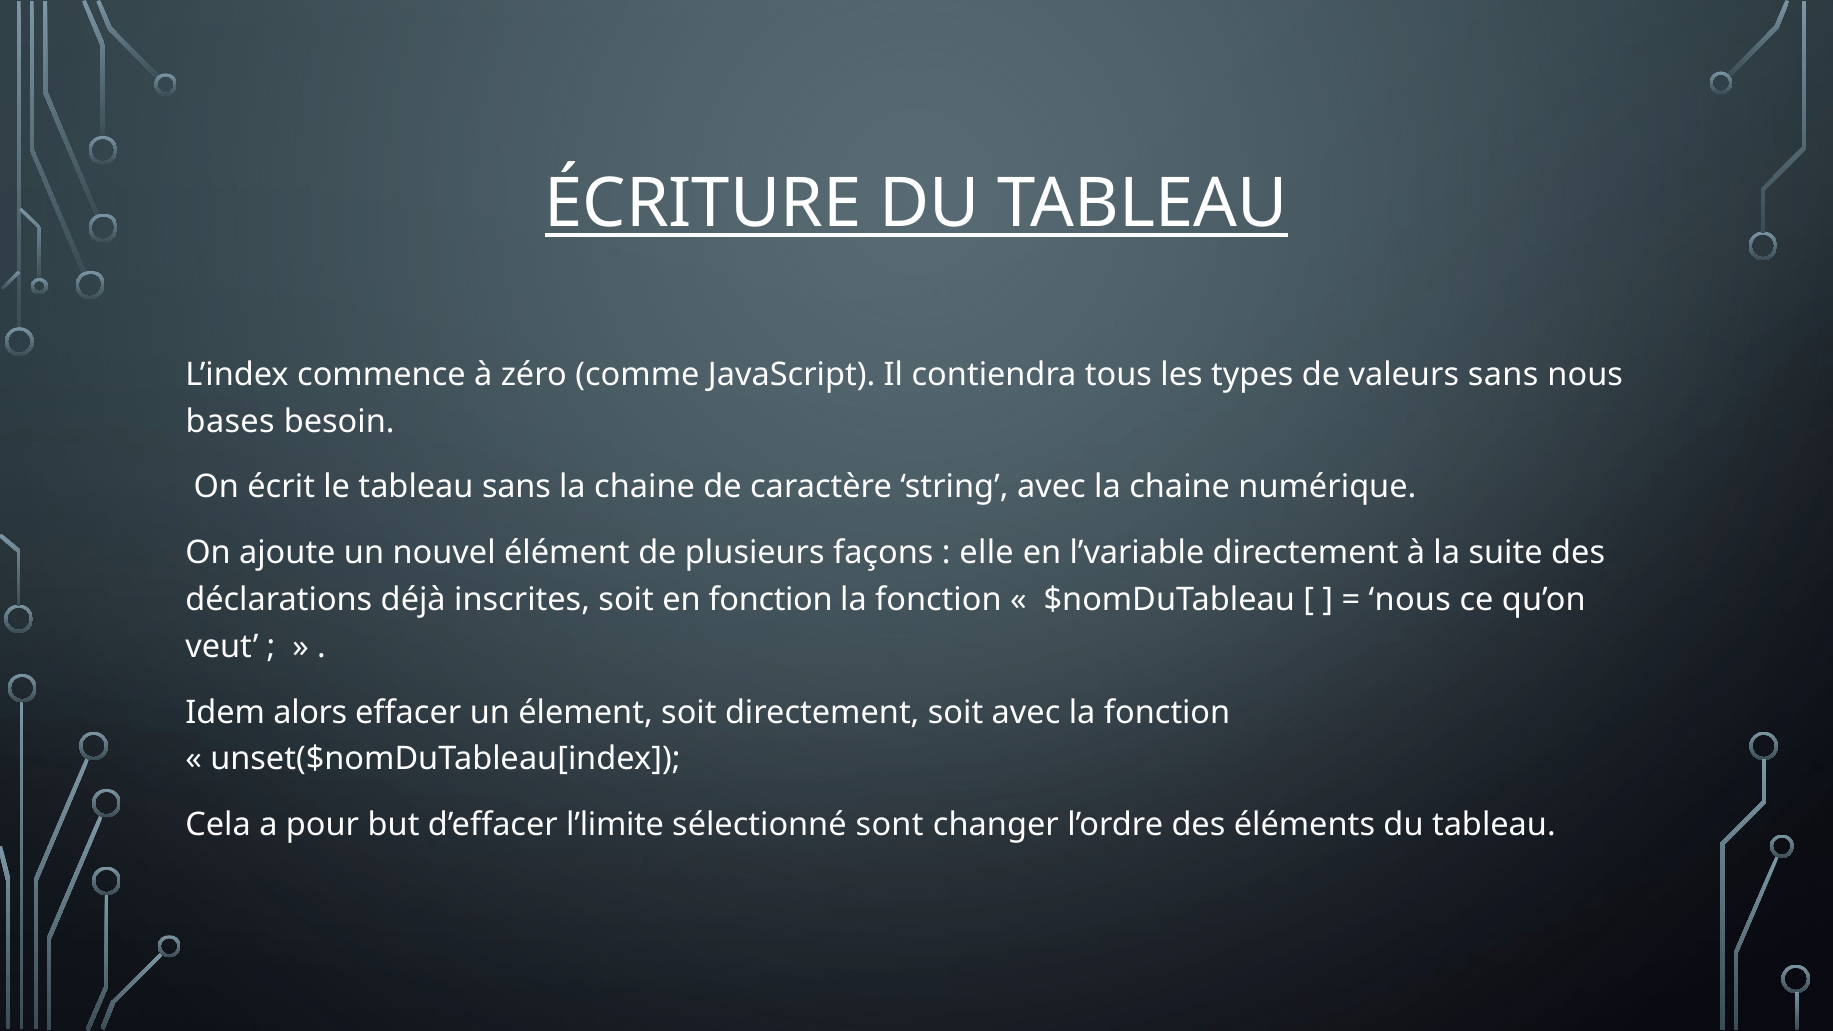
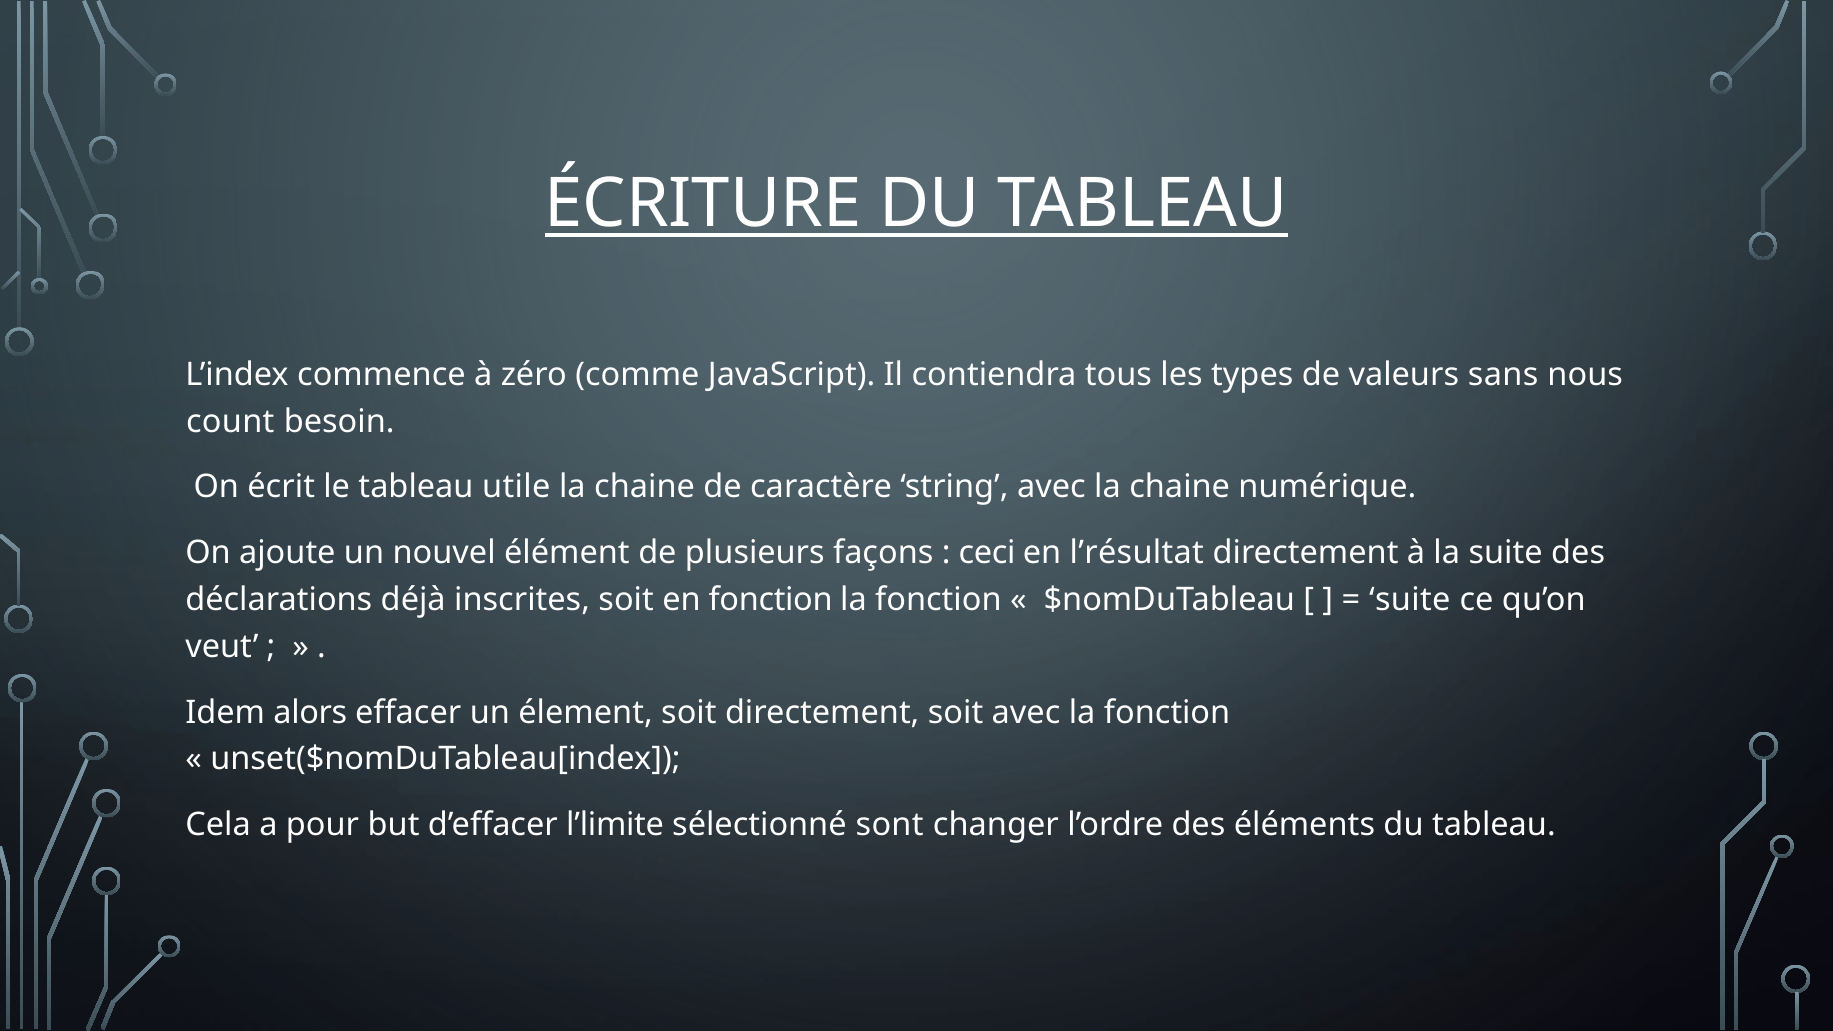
bases: bases -> count
tableau sans: sans -> utile
elle: elle -> ceci
l’variable: l’variable -> l’résultat
nous at (1410, 600): nous -> suite
